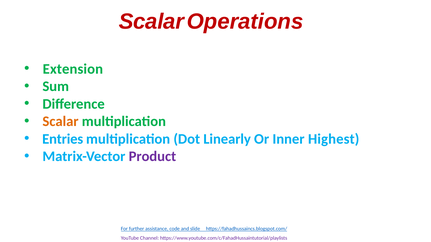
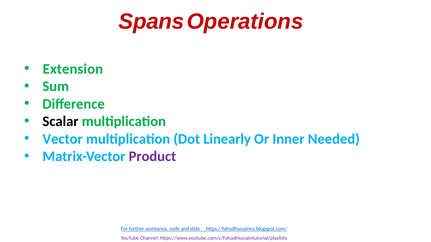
Scalar at (151, 22): Scalar -> Spans
Scalar at (61, 122) colour: orange -> black
Entries: Entries -> Vector
Highest: Highest -> Needed
